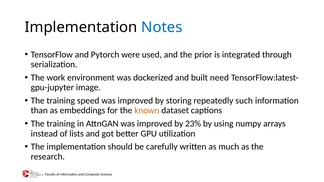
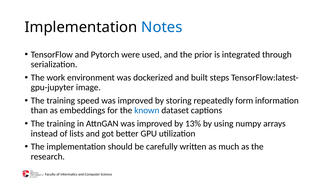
need: need -> steps
such: such -> form
known colour: orange -> blue
23%: 23% -> 13%
